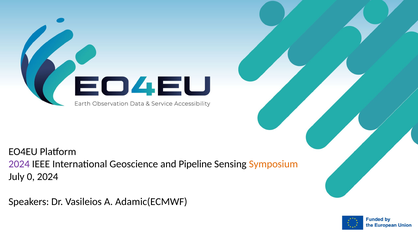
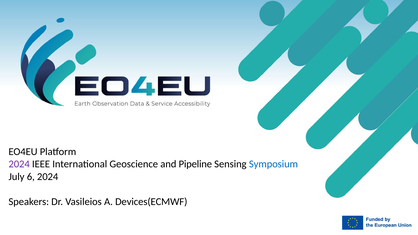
Symposium colour: orange -> blue
0: 0 -> 6
Adamic(ECMWF: Adamic(ECMWF -> Devices(ECMWF
